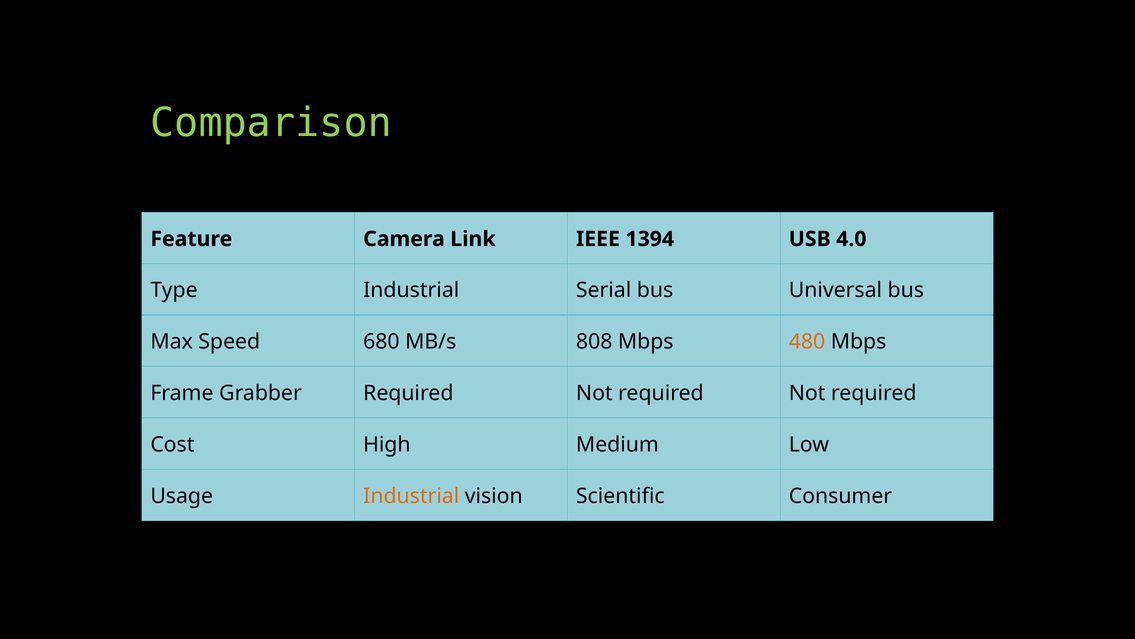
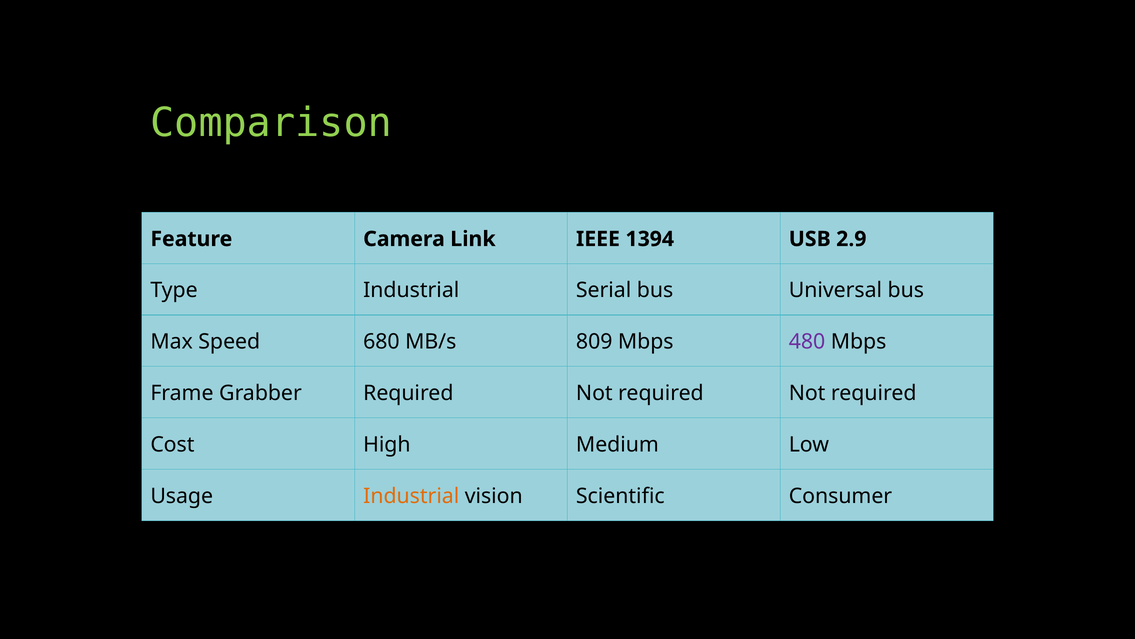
4.0: 4.0 -> 2.9
808: 808 -> 809
480 colour: orange -> purple
